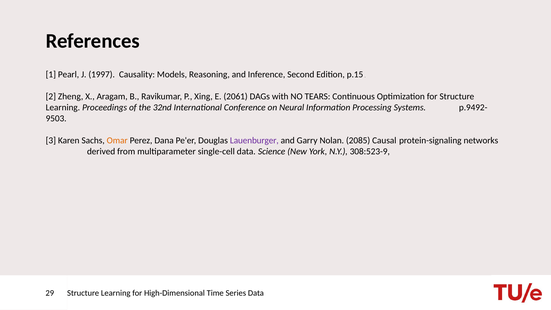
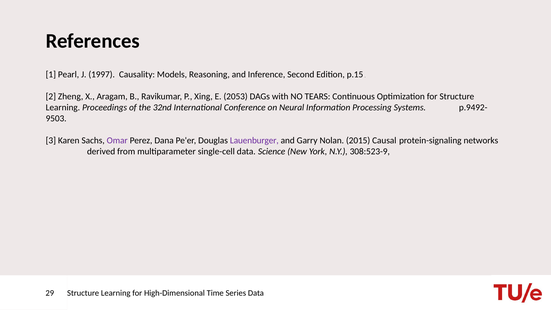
2061: 2061 -> 2053
Omar colour: orange -> purple
2085: 2085 -> 2015
